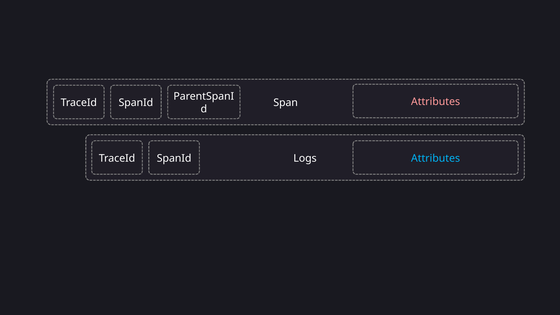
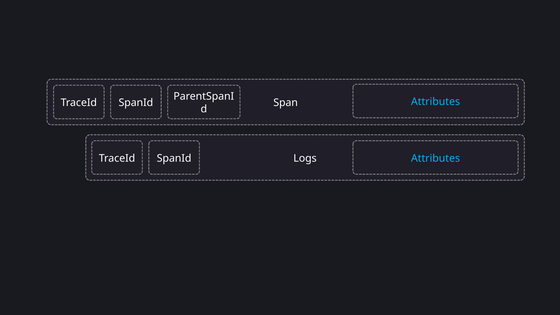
Attributes at (436, 102) colour: pink -> light blue
